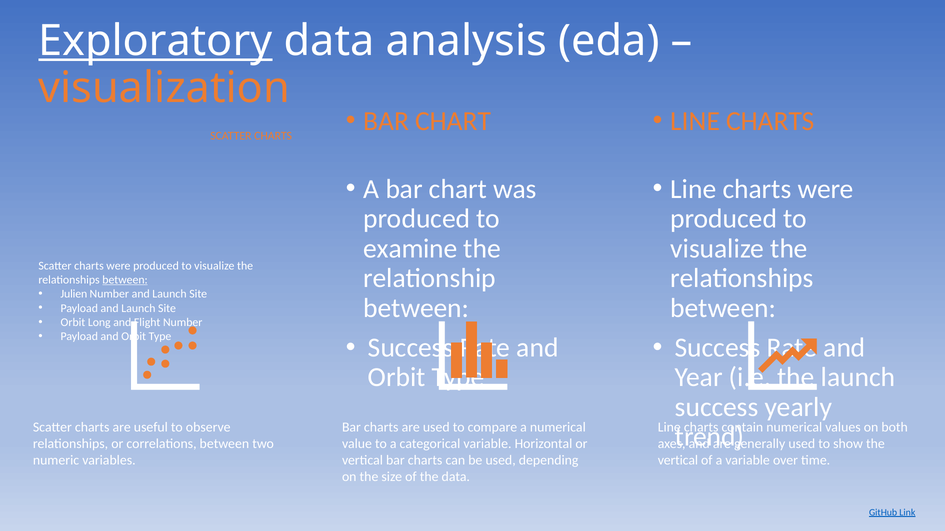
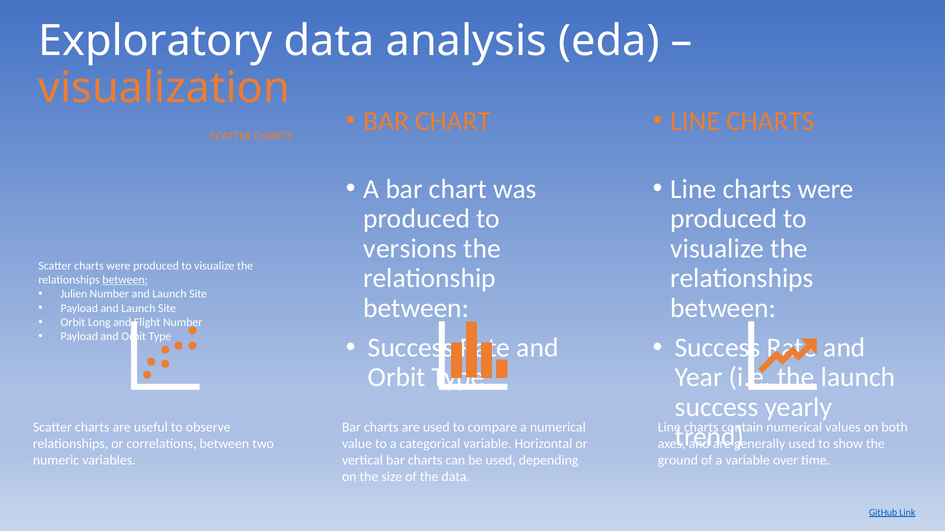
Exploratory underline: present -> none
examine: examine -> versions
vertical at (678, 461): vertical -> ground
